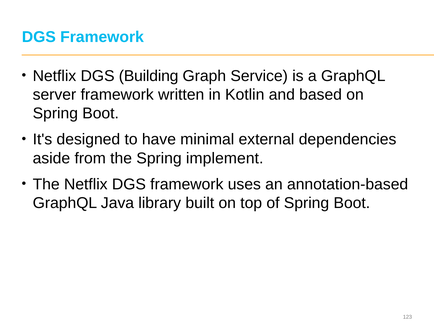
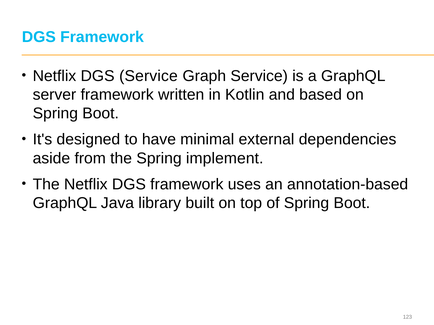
DGS Building: Building -> Service
